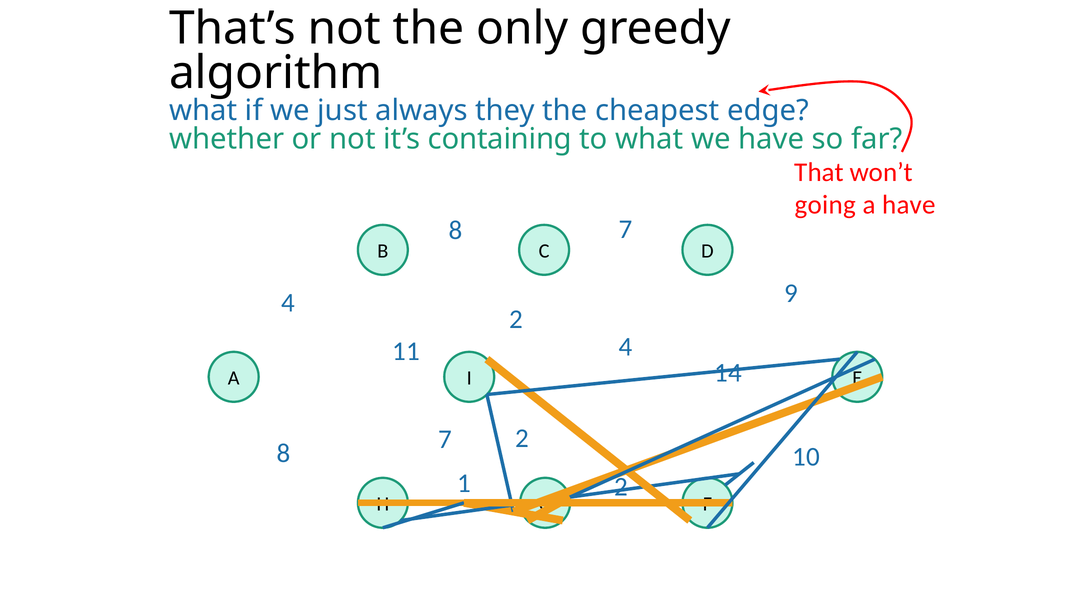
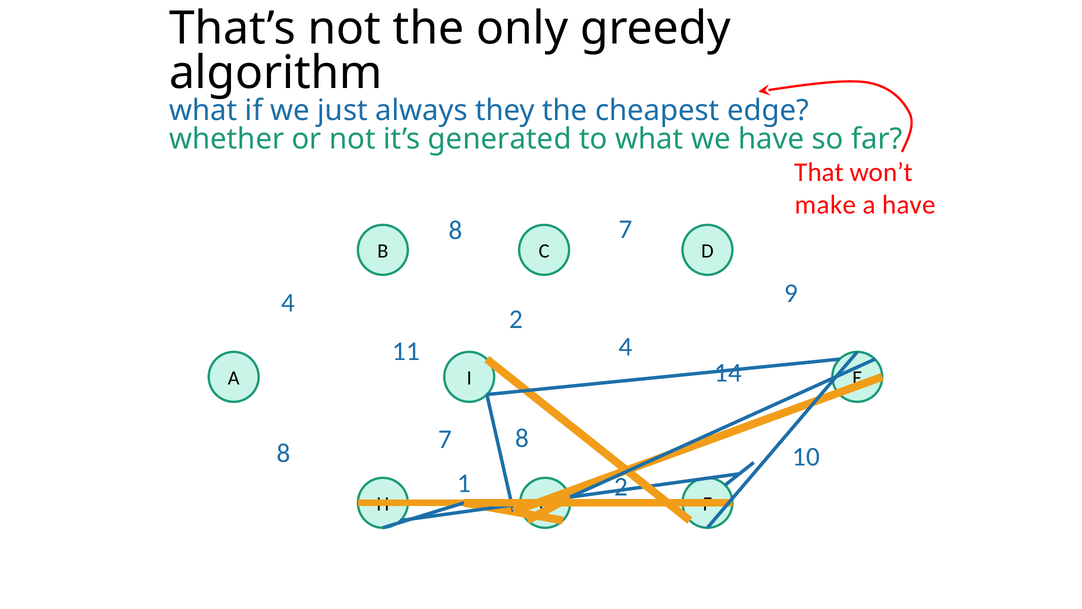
containing: containing -> generated
going: going -> make
7 2: 2 -> 8
